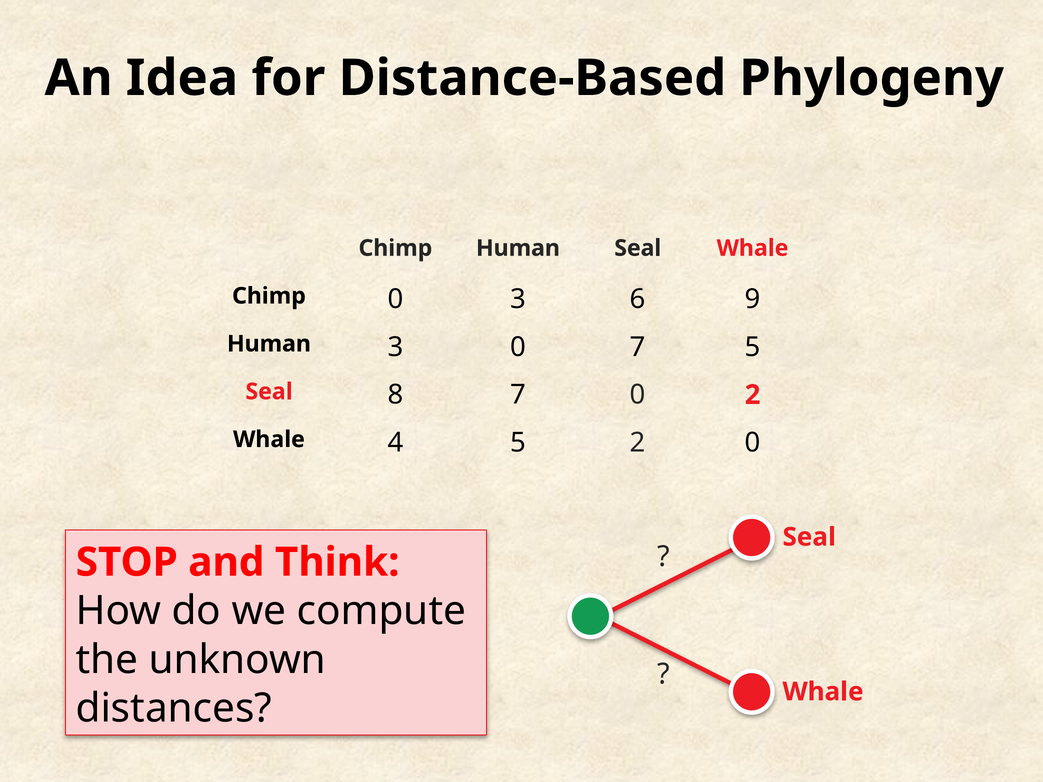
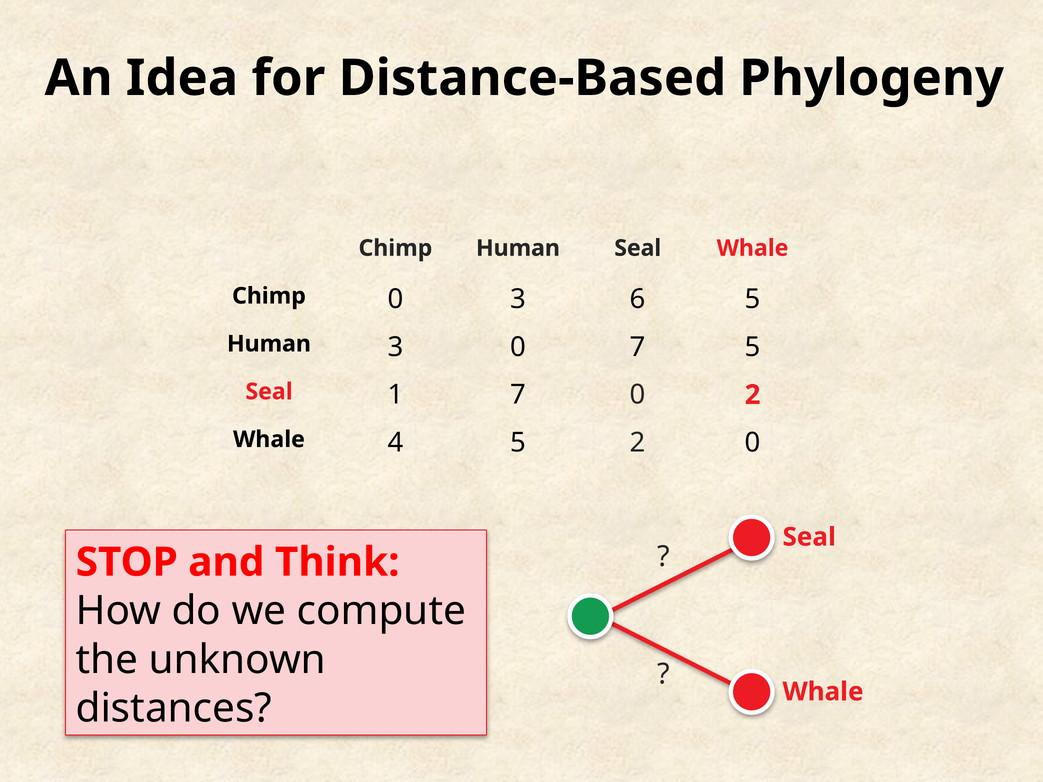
6 9: 9 -> 5
8: 8 -> 1
